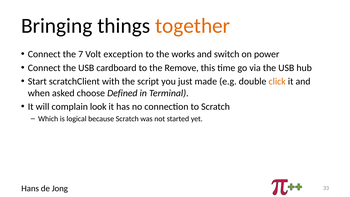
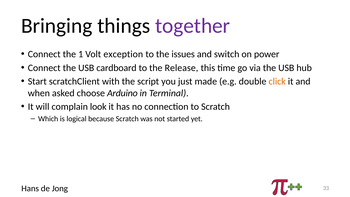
together colour: orange -> purple
7: 7 -> 1
works: works -> issues
Remove: Remove -> Release
Defined: Defined -> Arduino
